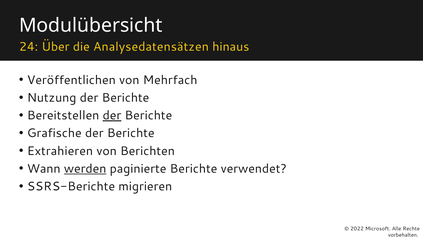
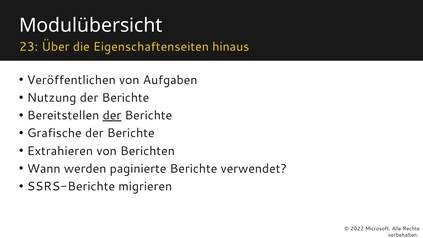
24: 24 -> 23
Analysedatensätzen: Analysedatensätzen -> Eigenschaftenseiten
Mehrfach: Mehrfach -> Aufgaben
werden underline: present -> none
